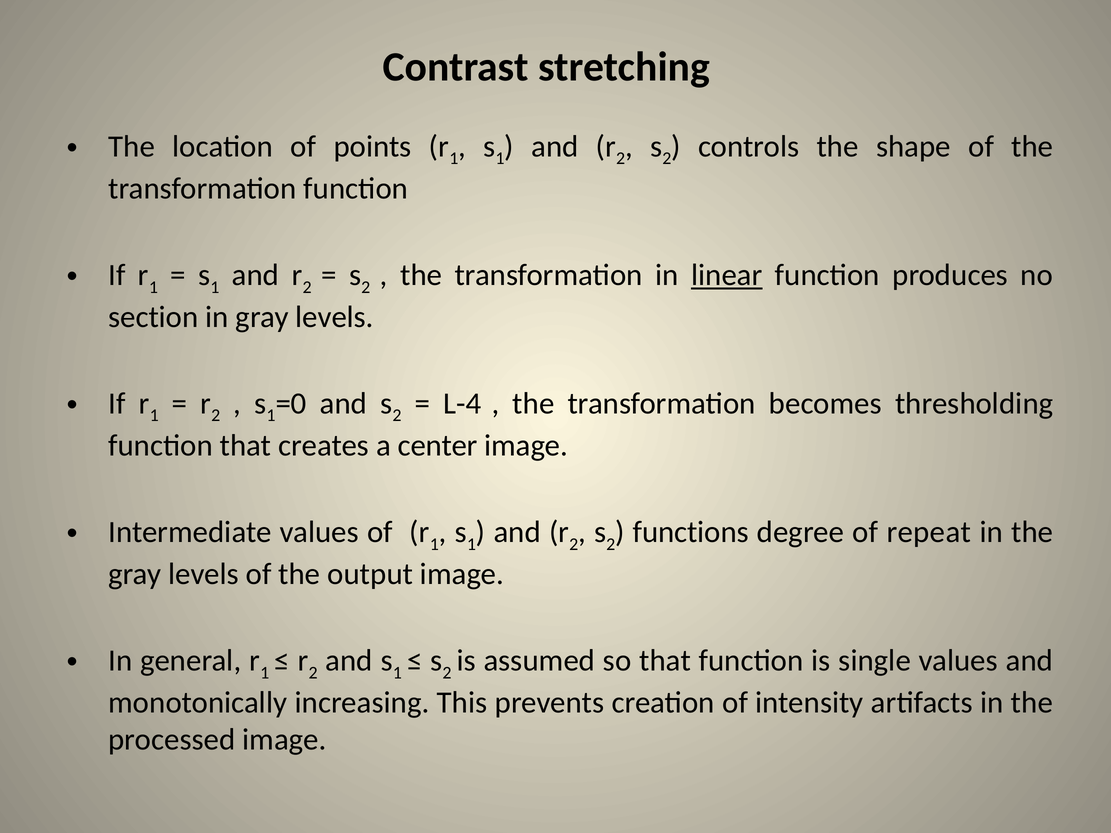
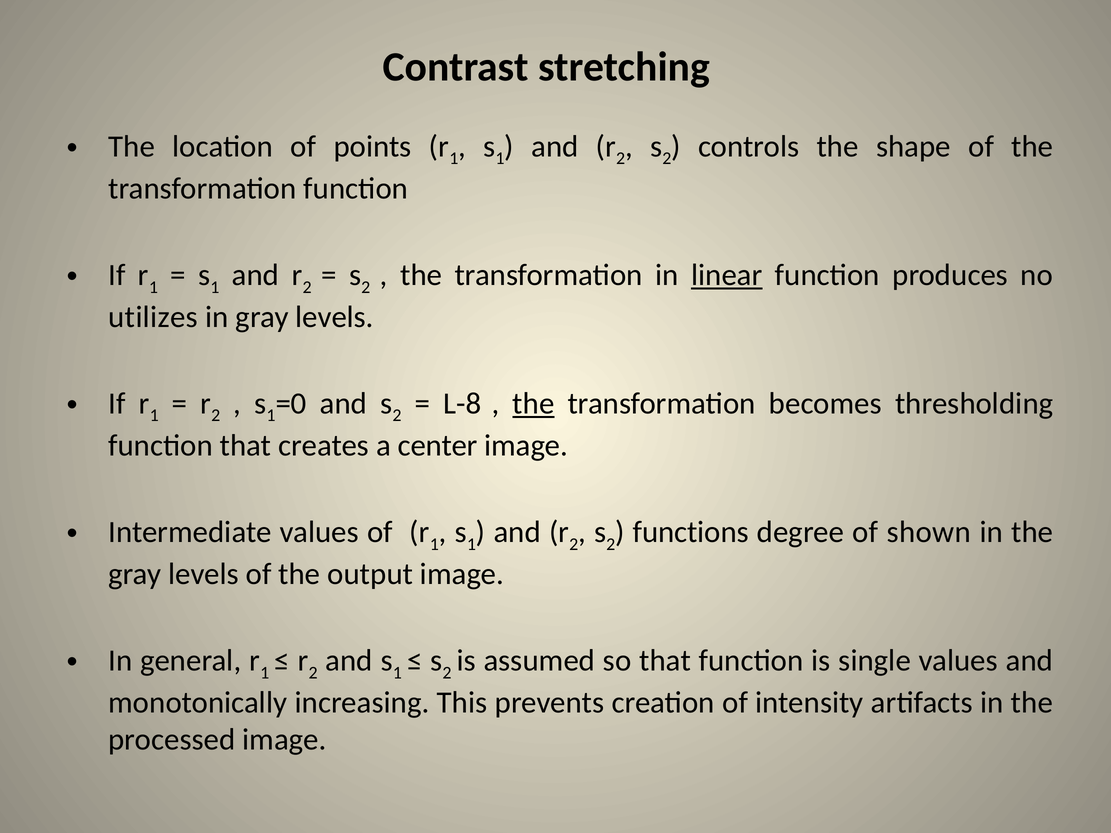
section: section -> utilizes
L-4: L-4 -> L-8
the at (533, 404) underline: none -> present
repeat: repeat -> shown
